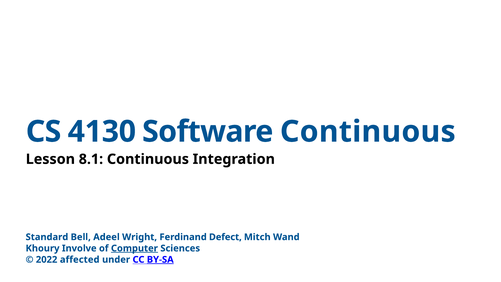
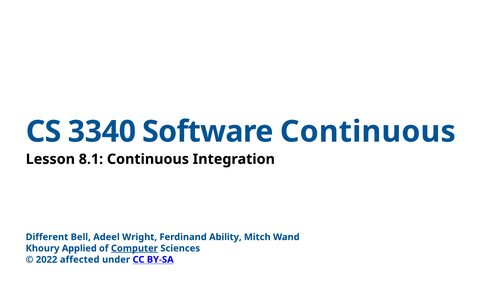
4130: 4130 -> 3340
Standard: Standard -> Different
Defect: Defect -> Ability
Involve: Involve -> Applied
BY-SA underline: present -> none
